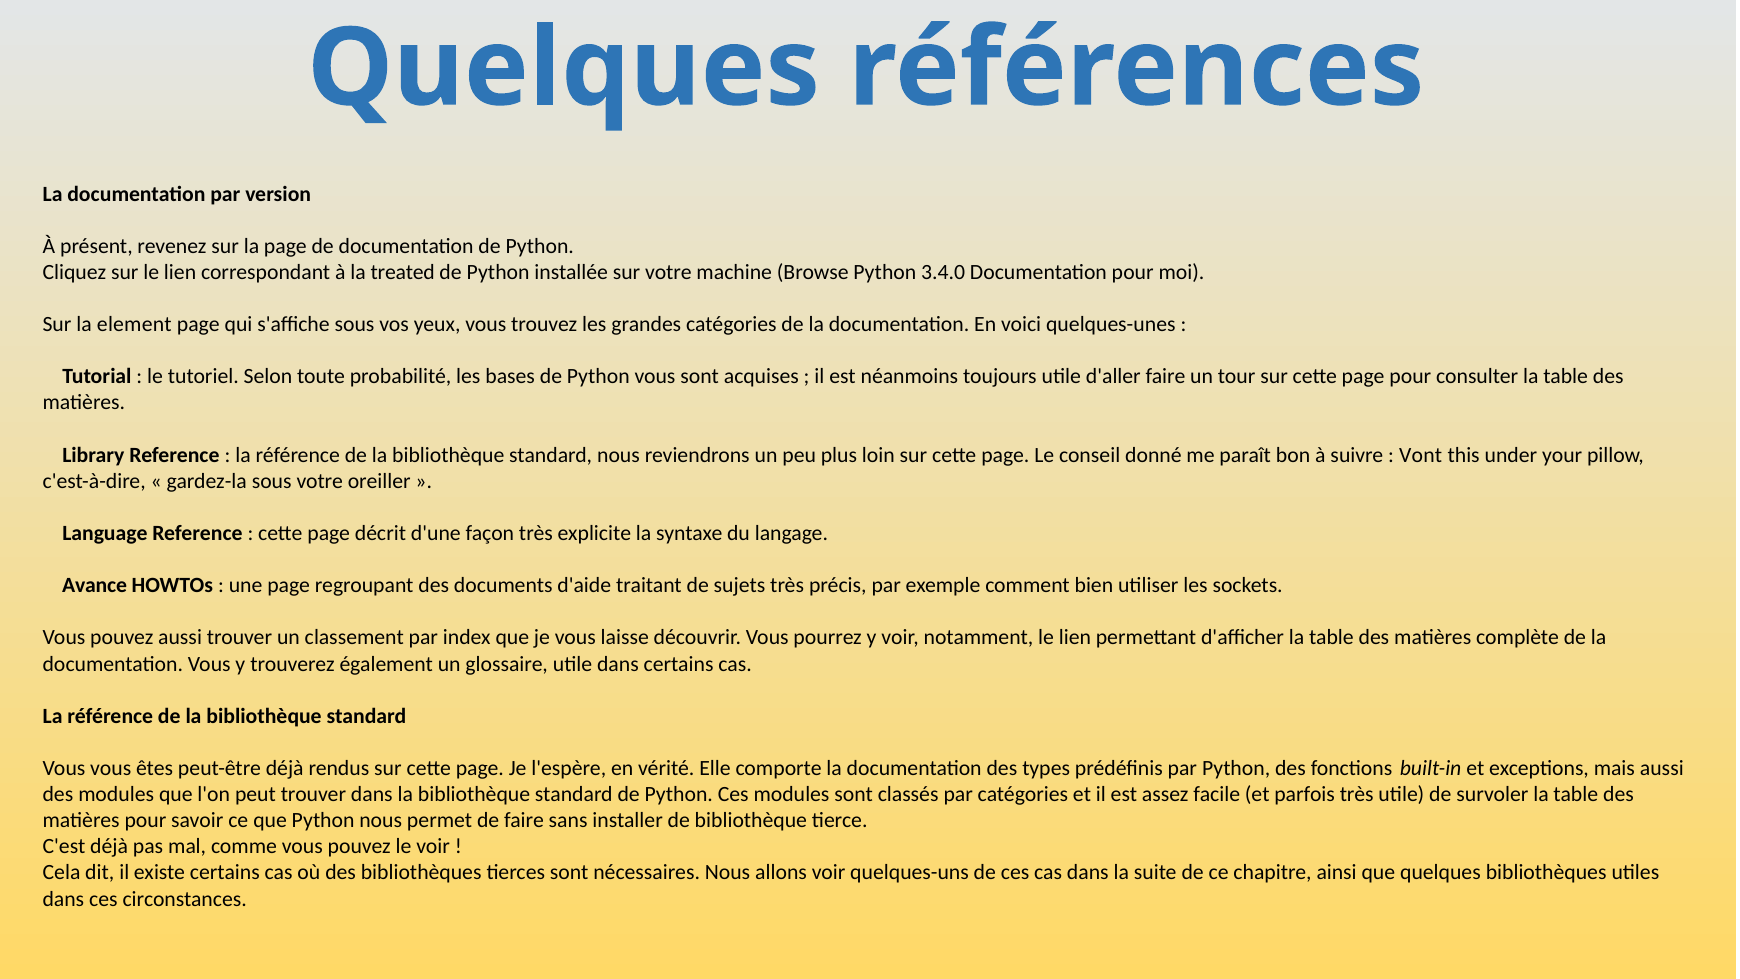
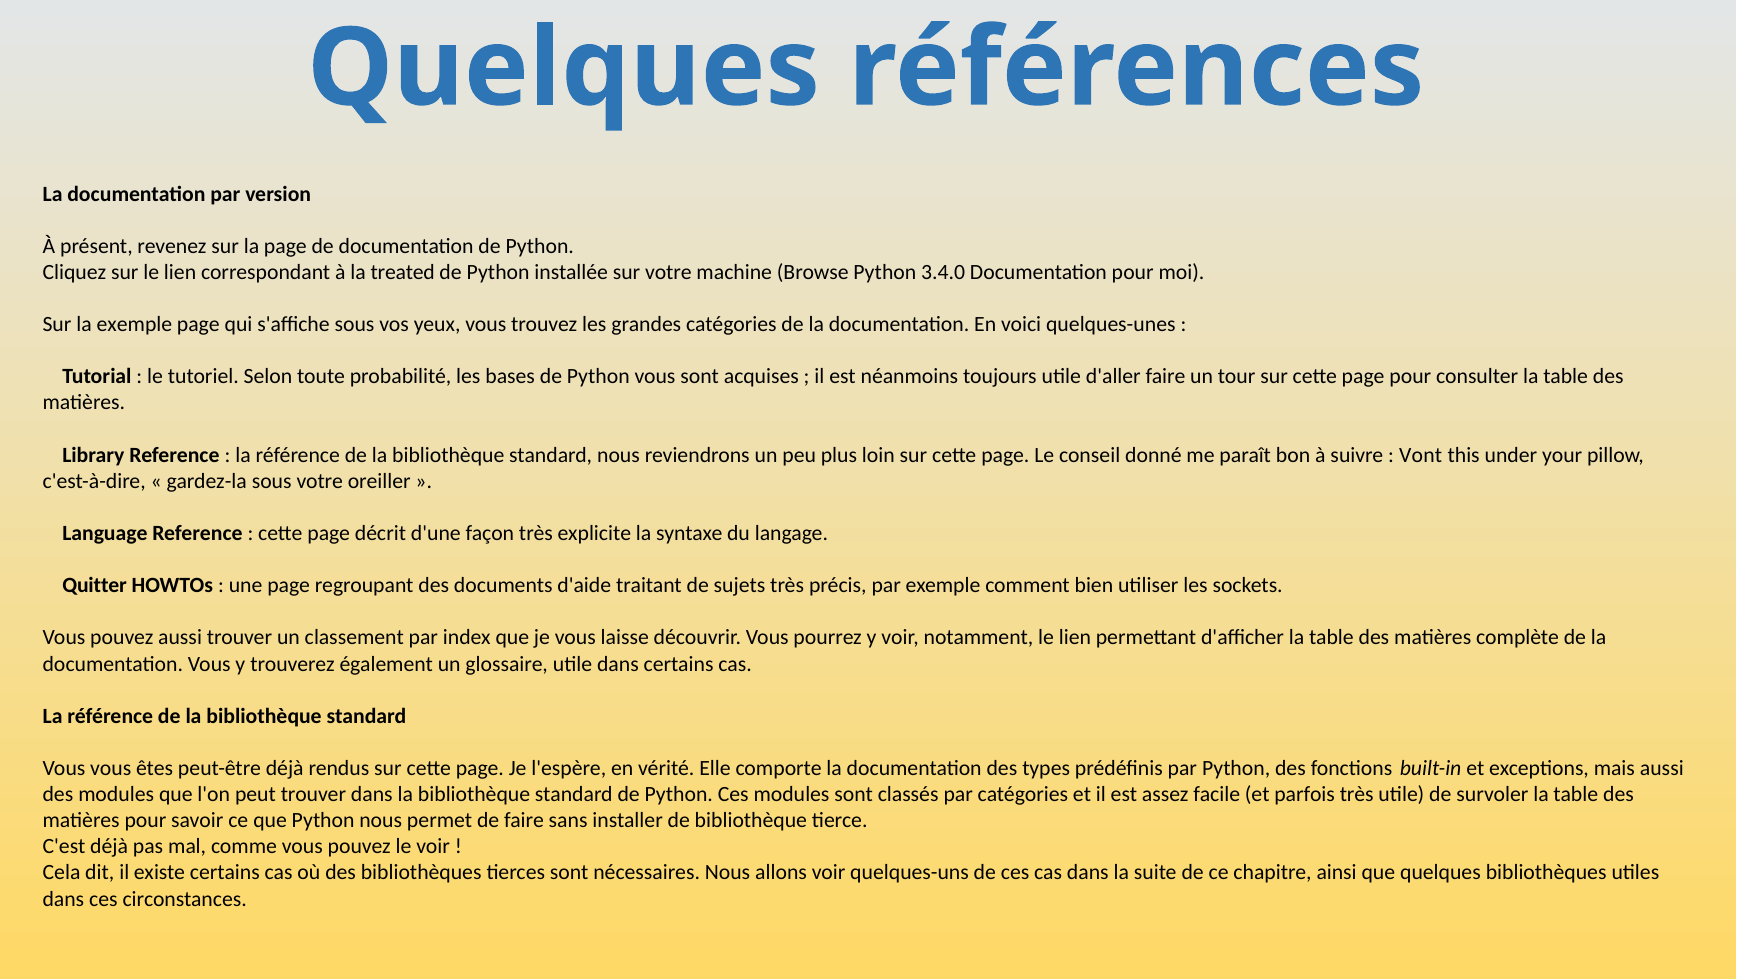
la element: element -> exemple
Avance: Avance -> Quitter
